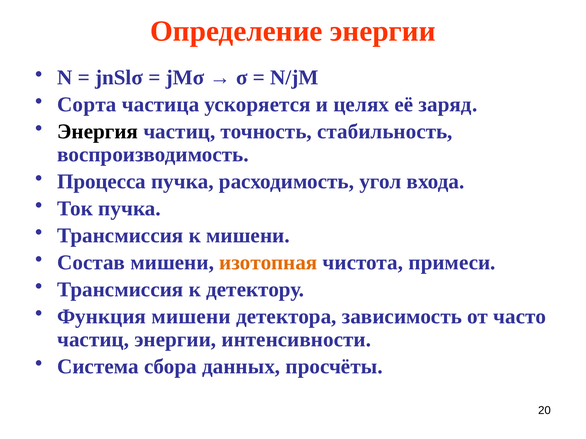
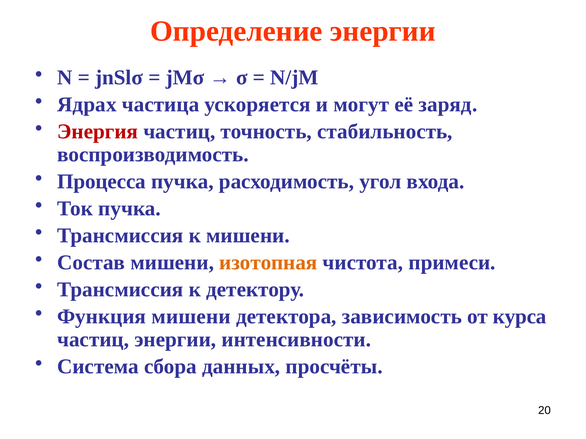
Сорта: Сорта -> Ядрах
целях: целях -> могут
Энергия colour: black -> red
часто: часто -> курса
